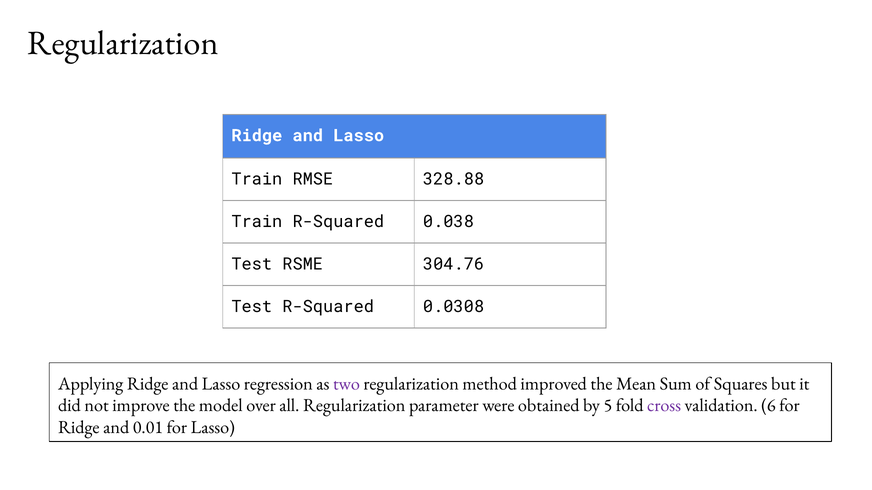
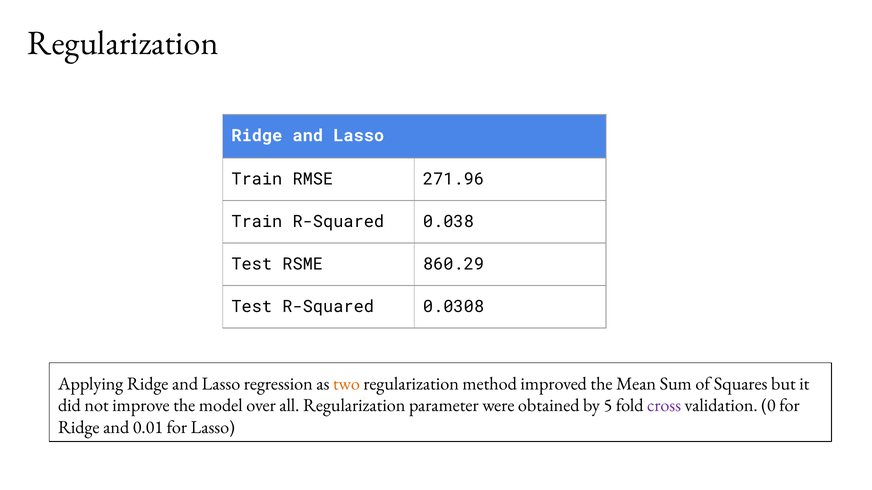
328.88: 328.88 -> 271.96
304.76: 304.76 -> 860.29
two colour: purple -> orange
6: 6 -> 0
